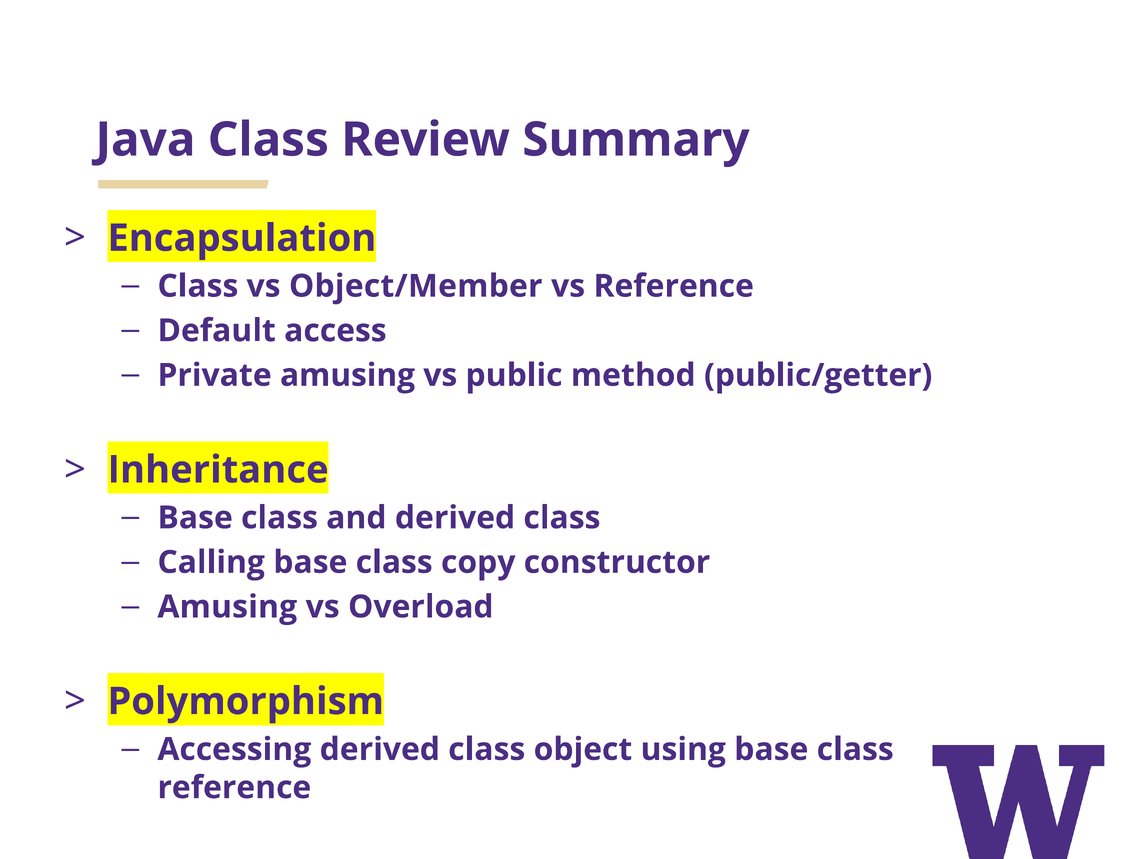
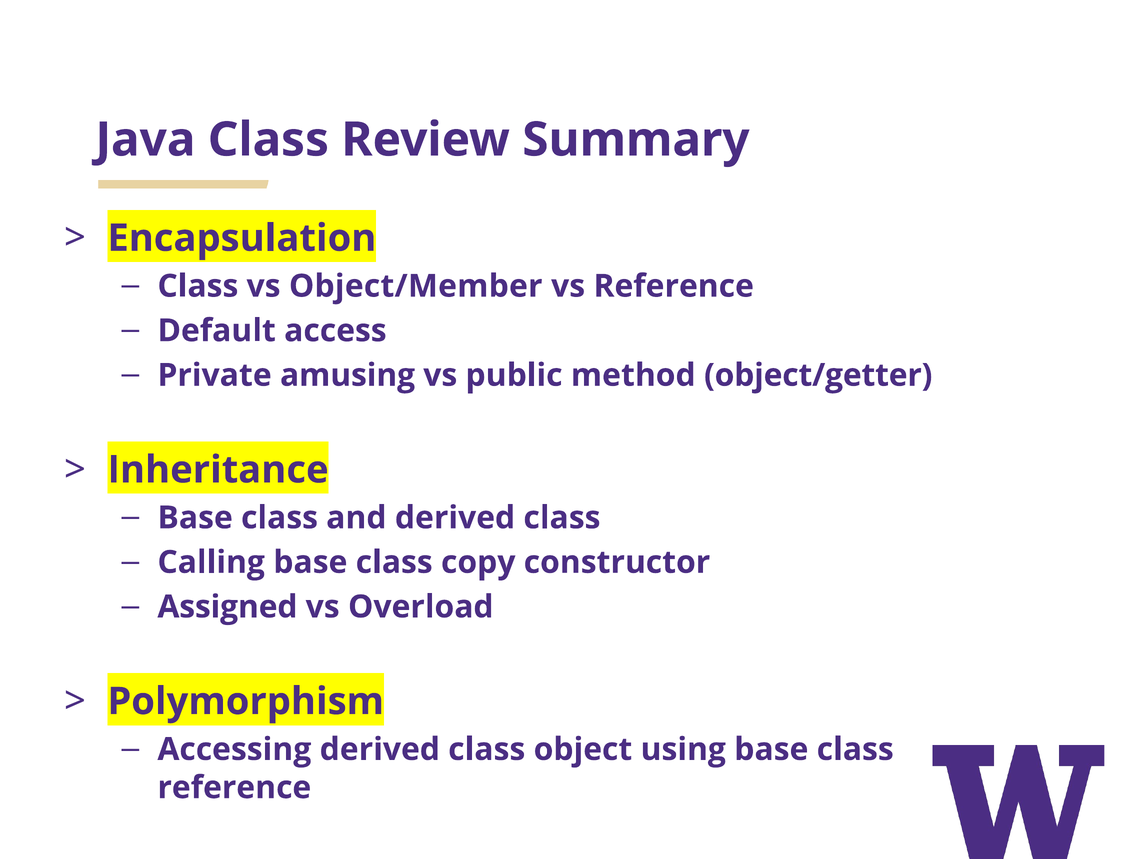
public/getter: public/getter -> object/getter
Amusing at (227, 607): Amusing -> Assigned
